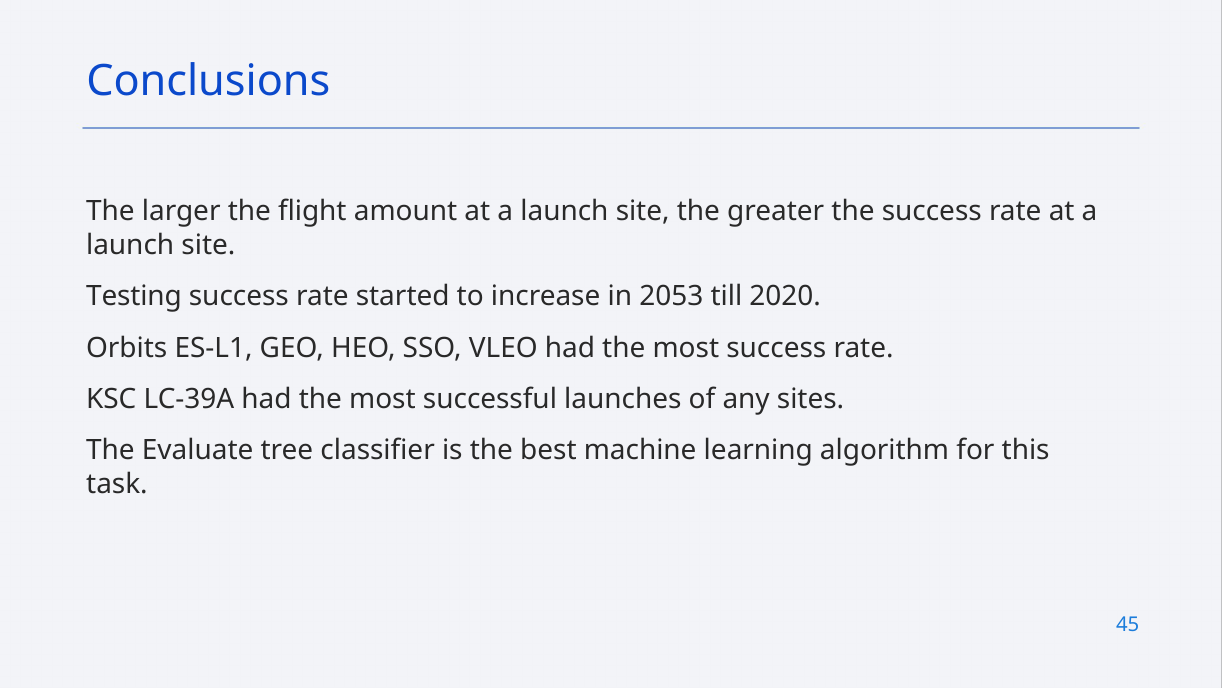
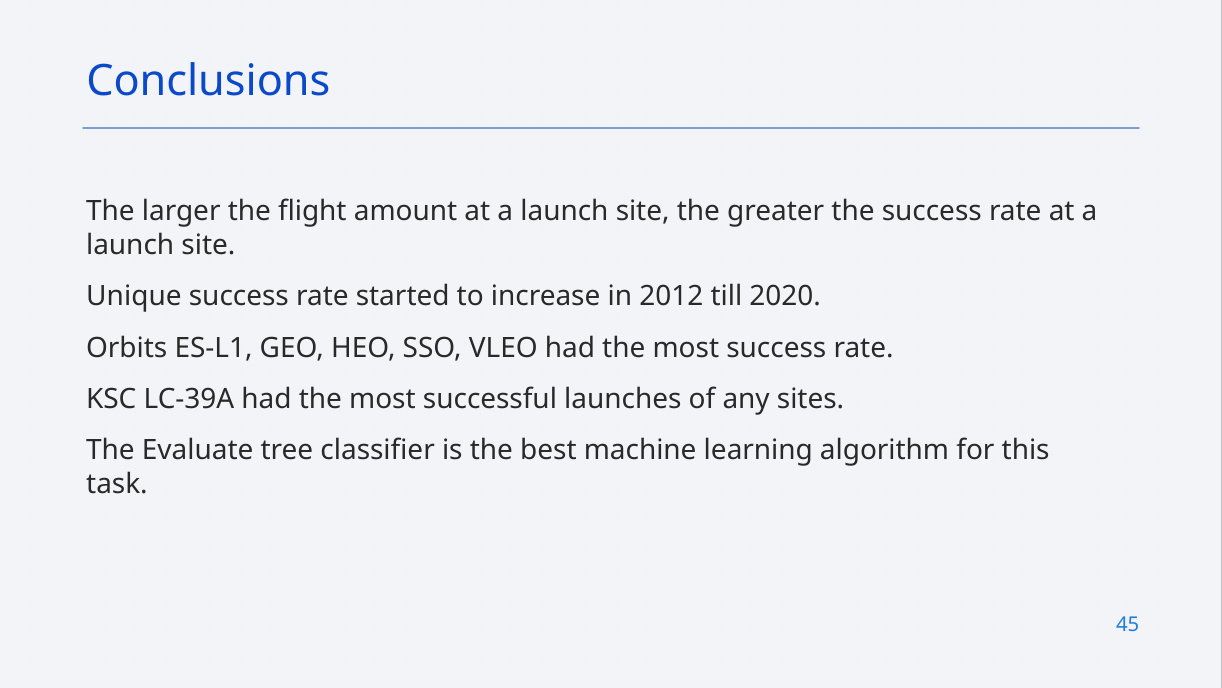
Testing: Testing -> Unique
2053: 2053 -> 2012
